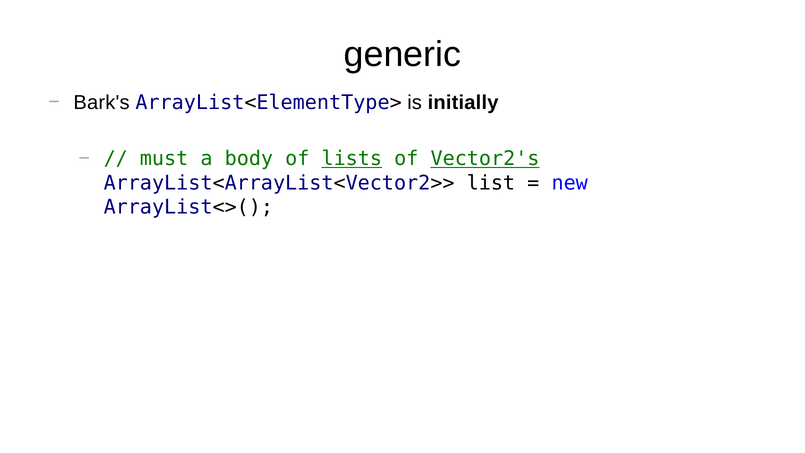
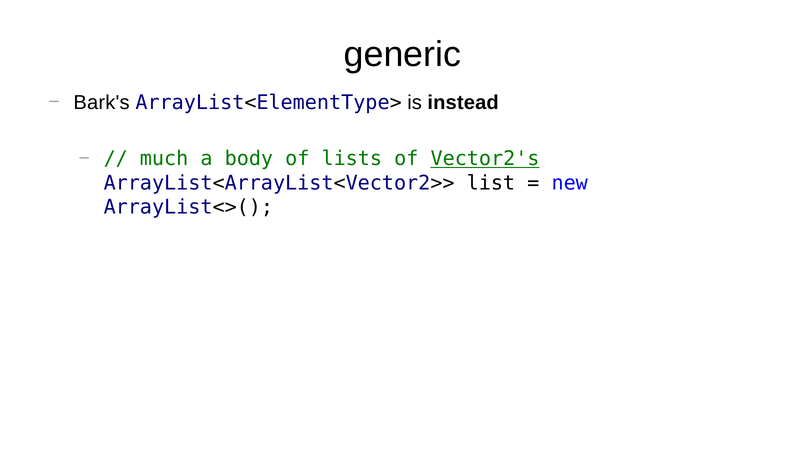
initially: initially -> instead
must: must -> much
lists underline: present -> none
